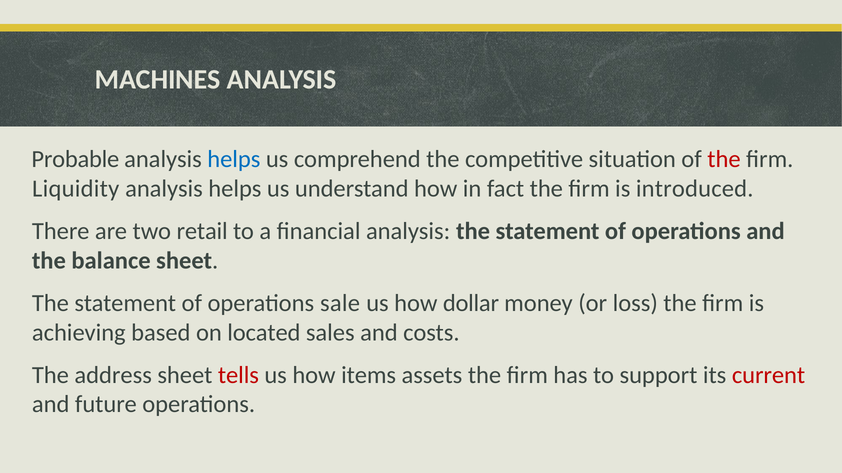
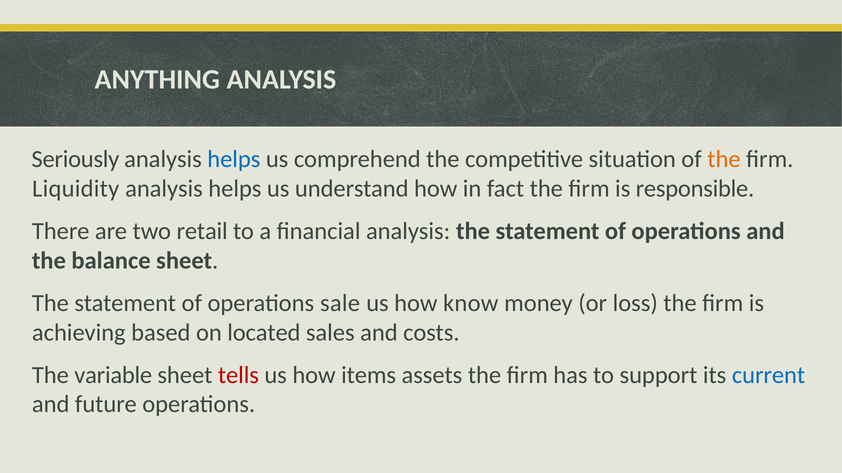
MACHINES: MACHINES -> ANYTHING
Probable: Probable -> Seriously
the at (724, 160) colour: red -> orange
introduced: introduced -> responsible
dollar: dollar -> know
address: address -> variable
current colour: red -> blue
